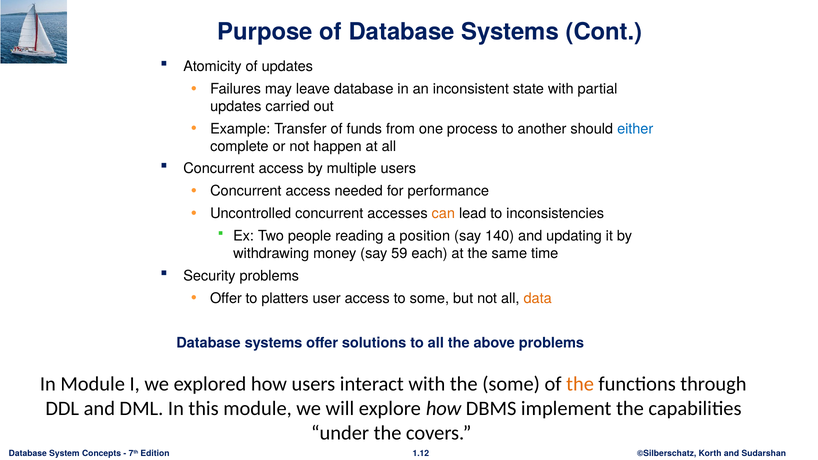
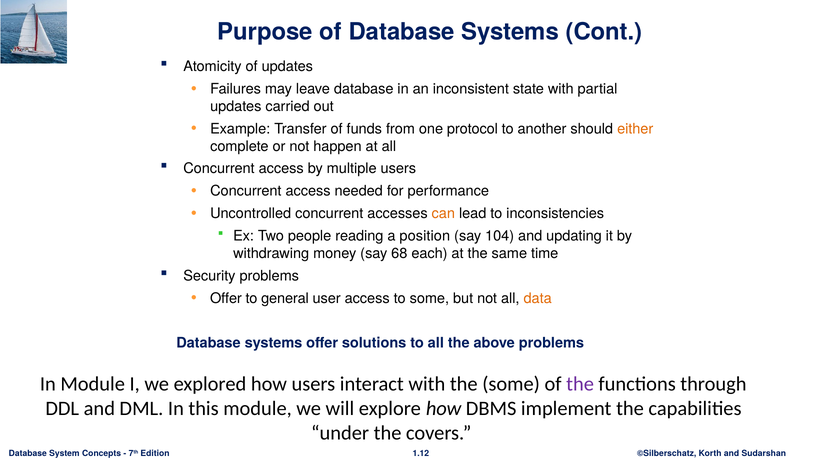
process: process -> protocol
either colour: blue -> orange
140: 140 -> 104
59: 59 -> 68
platters: platters -> general
the at (580, 384) colour: orange -> purple
